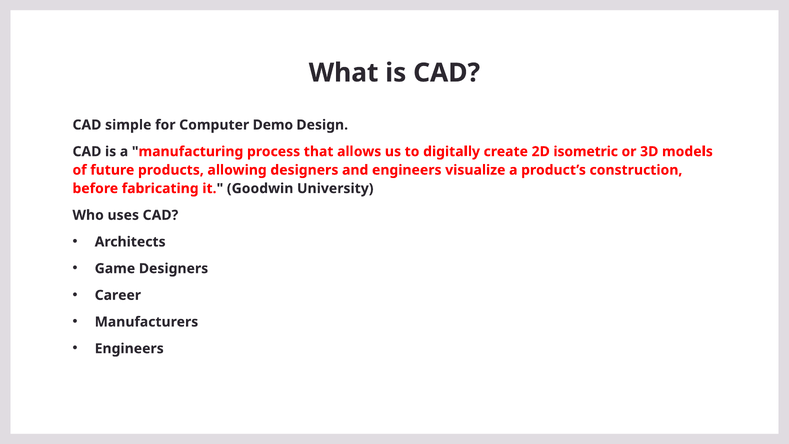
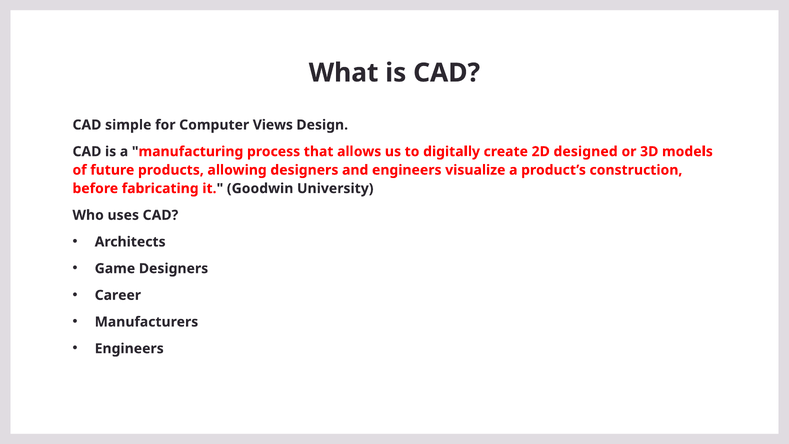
Demo: Demo -> Views
isometric: isometric -> designed
